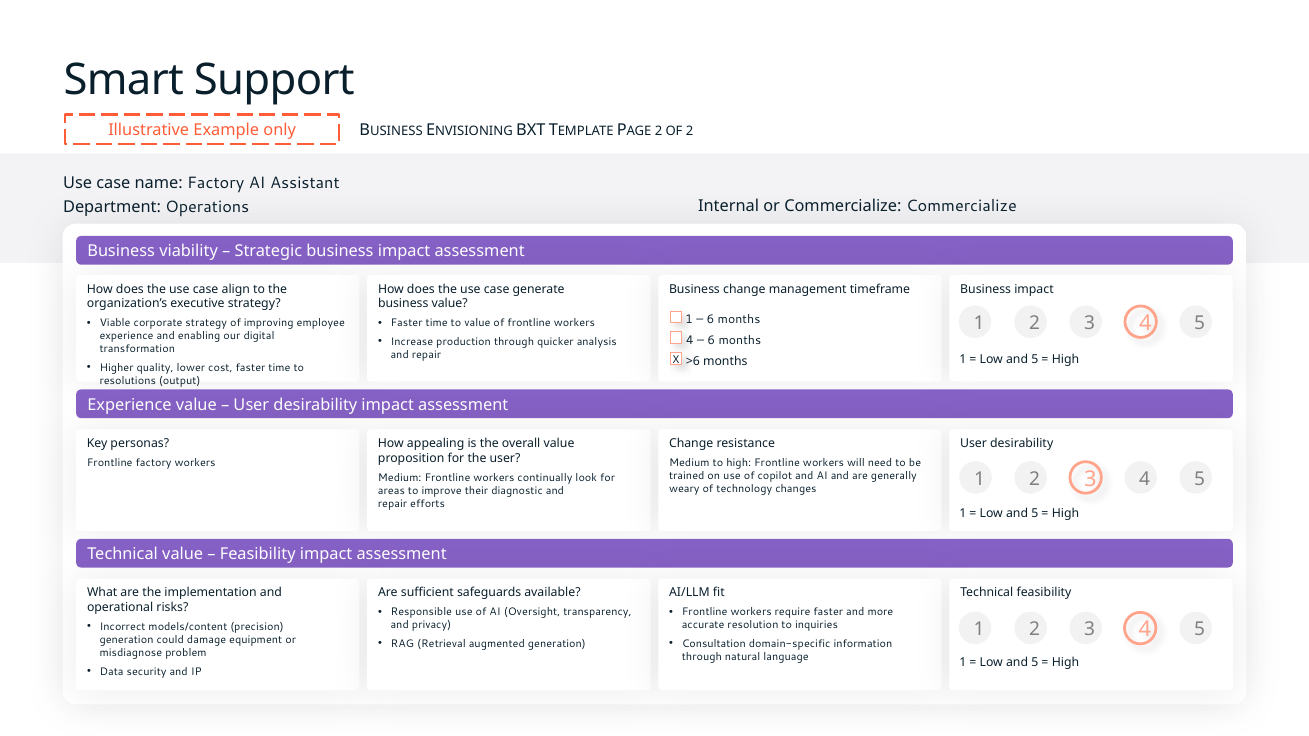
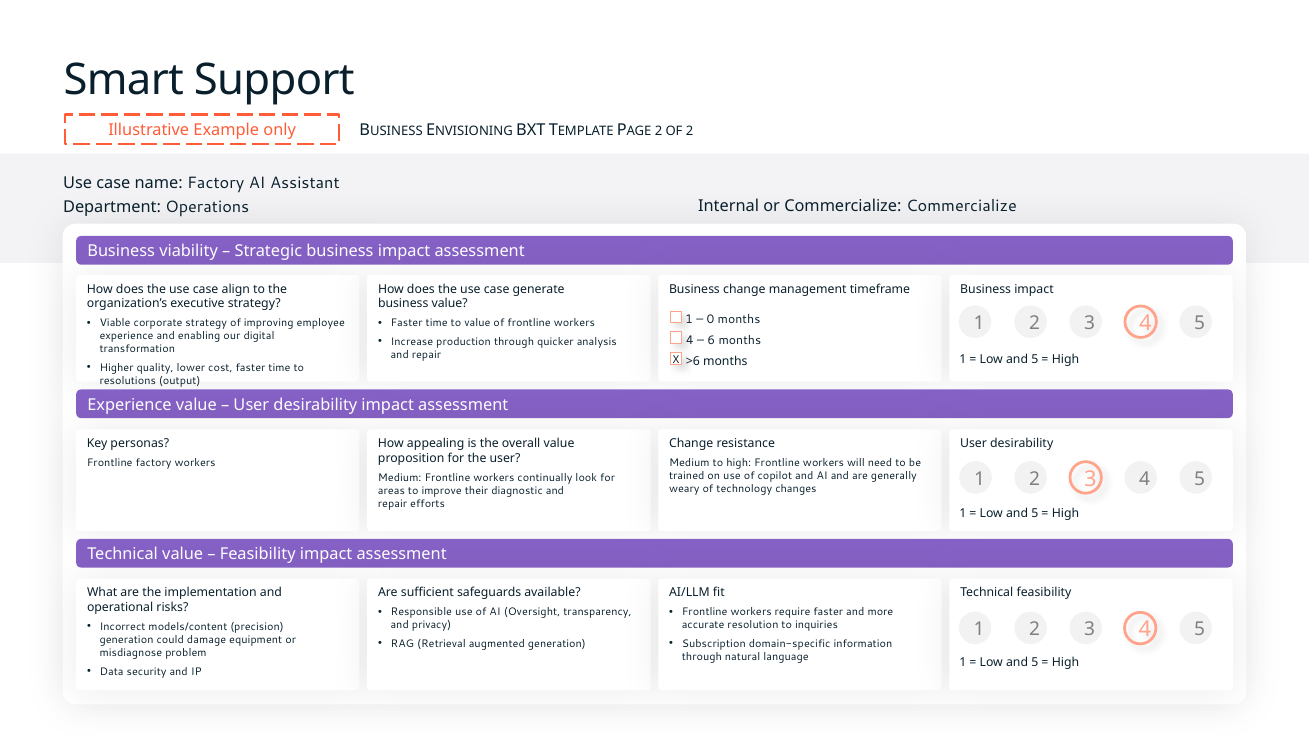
6 at (711, 320): 6 -> 0
Consultation: Consultation -> Subscription
